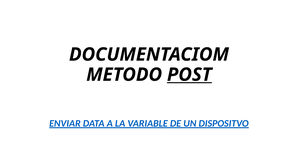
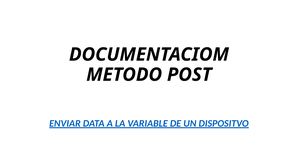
POST underline: present -> none
